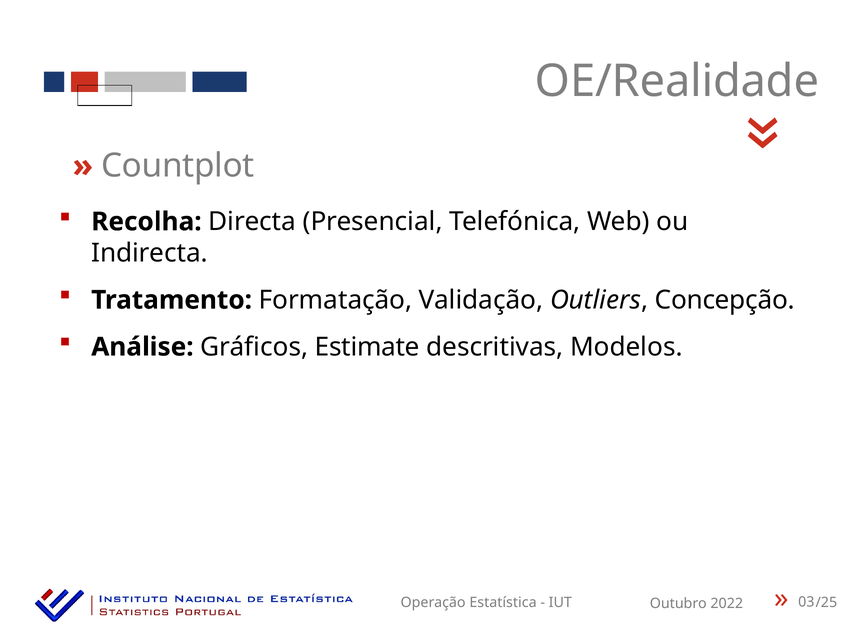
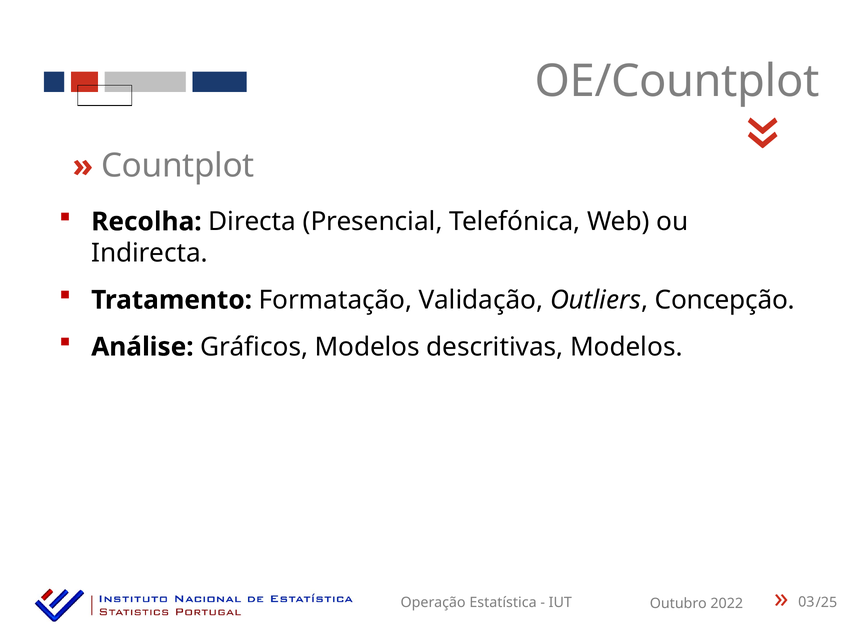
OE/Realidade: OE/Realidade -> OE/Countplot
Gráficos Estimate: Estimate -> Modelos
